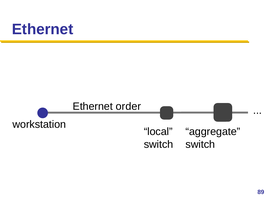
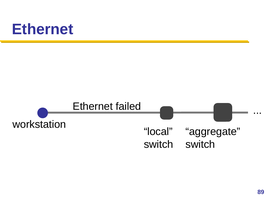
order: order -> failed
